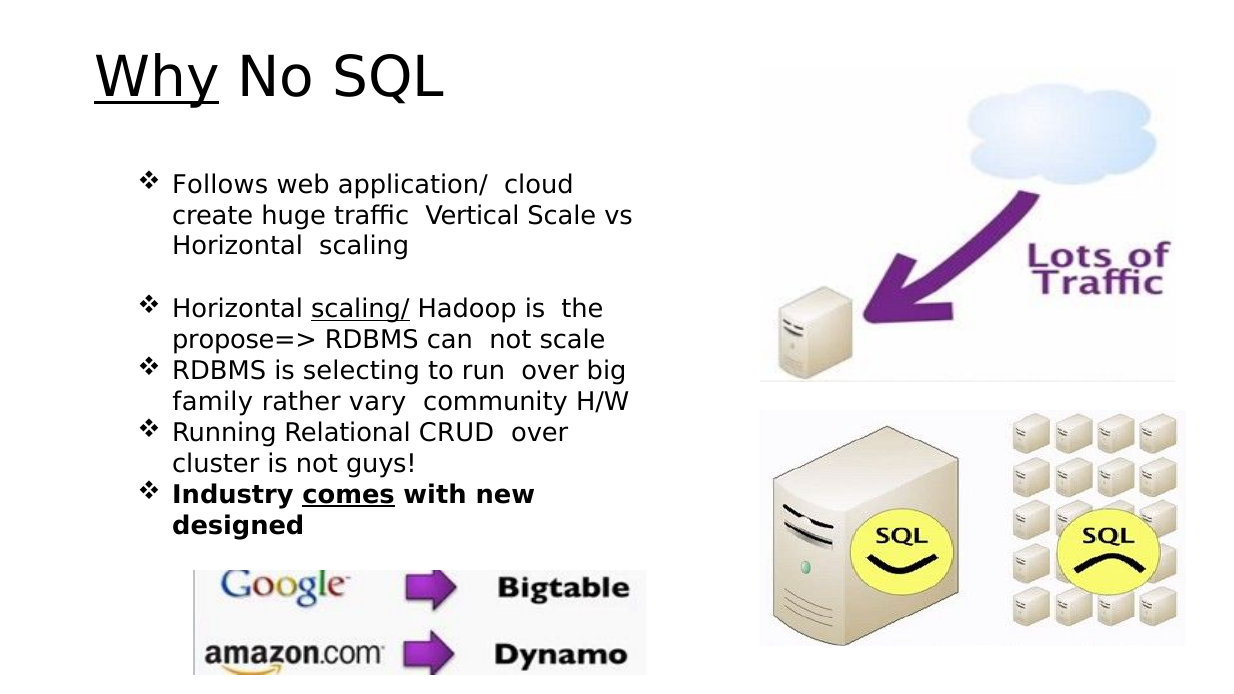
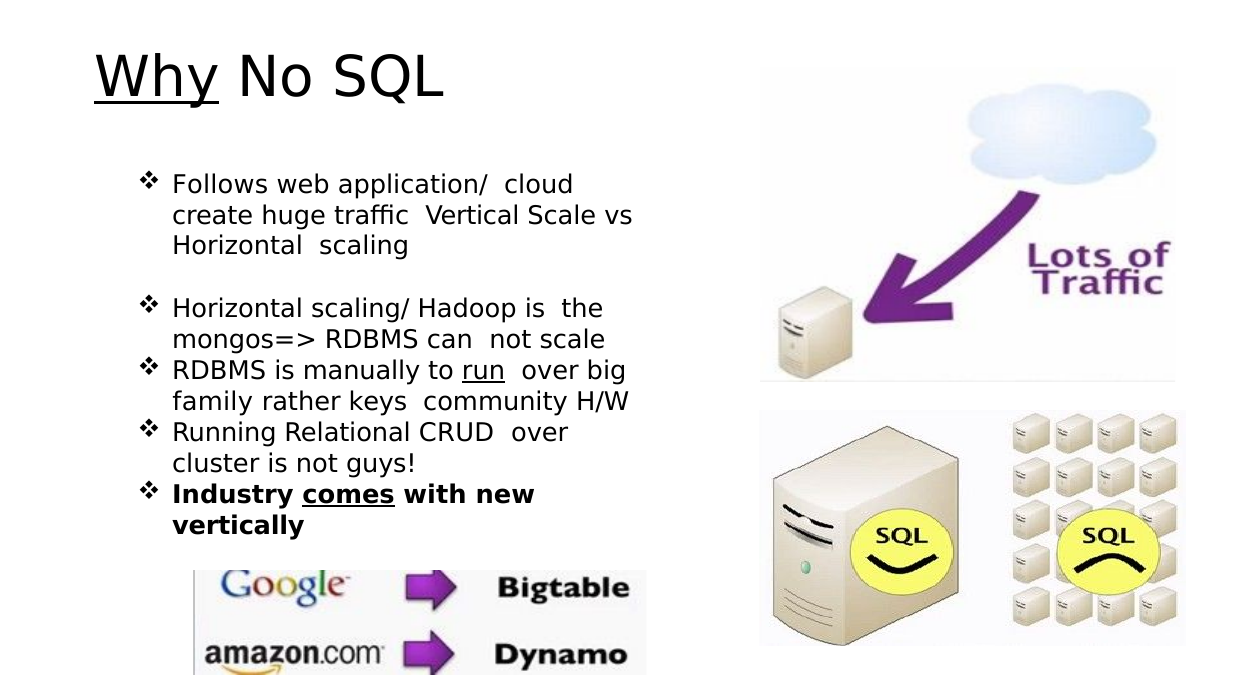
scaling/ underline: present -> none
propose=>: propose=> -> mongos=>
selecting: selecting -> manually
run underline: none -> present
vary: vary -> keys
designed: designed -> vertically
